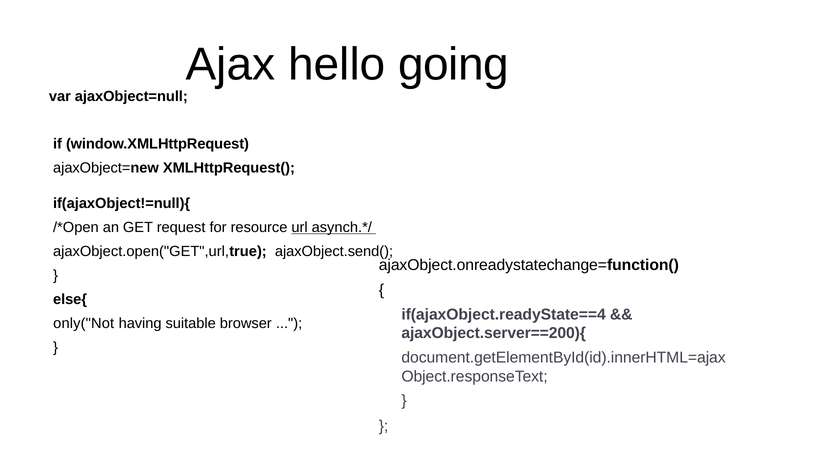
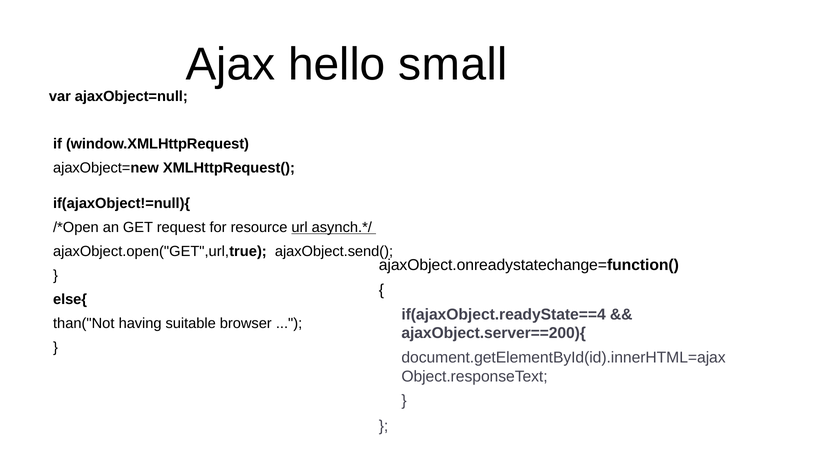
going: going -> small
only("Not: only("Not -> than("Not
